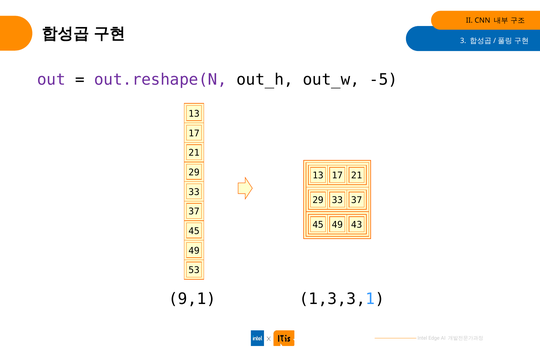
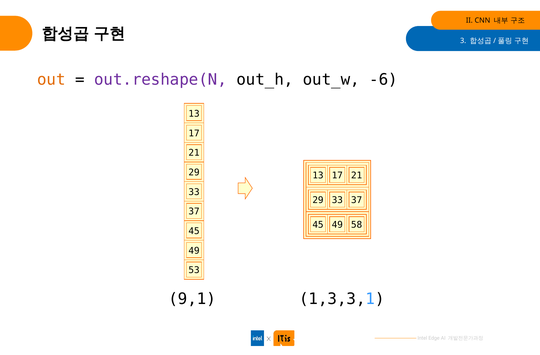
out colour: purple -> orange
-5: -5 -> -6
43: 43 -> 58
